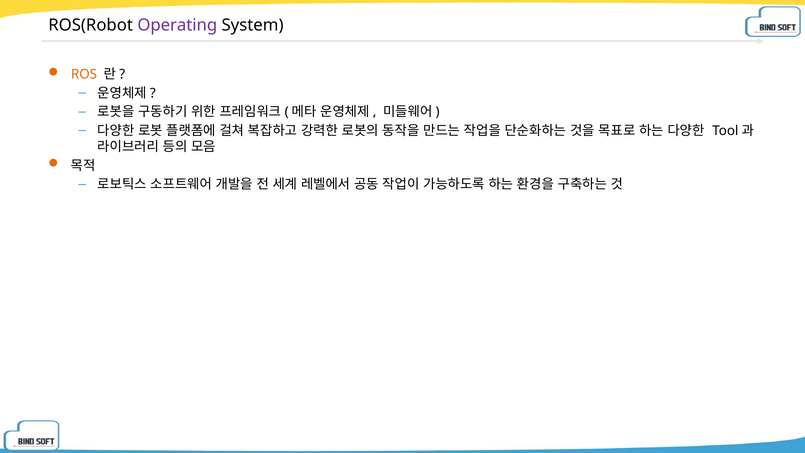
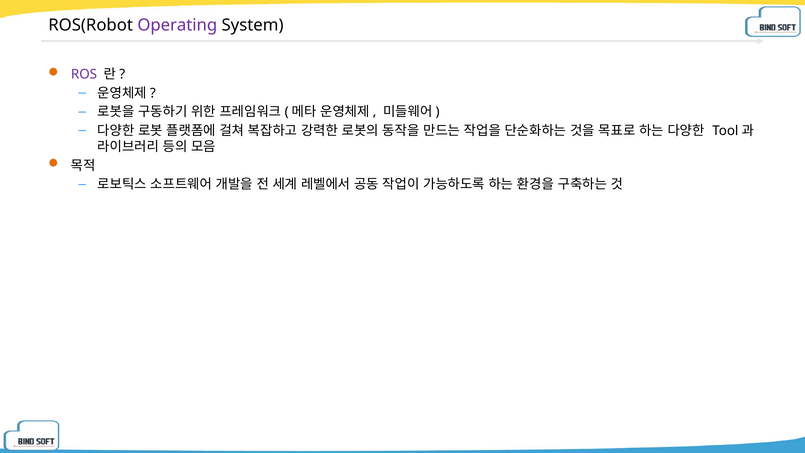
ROS colour: orange -> purple
